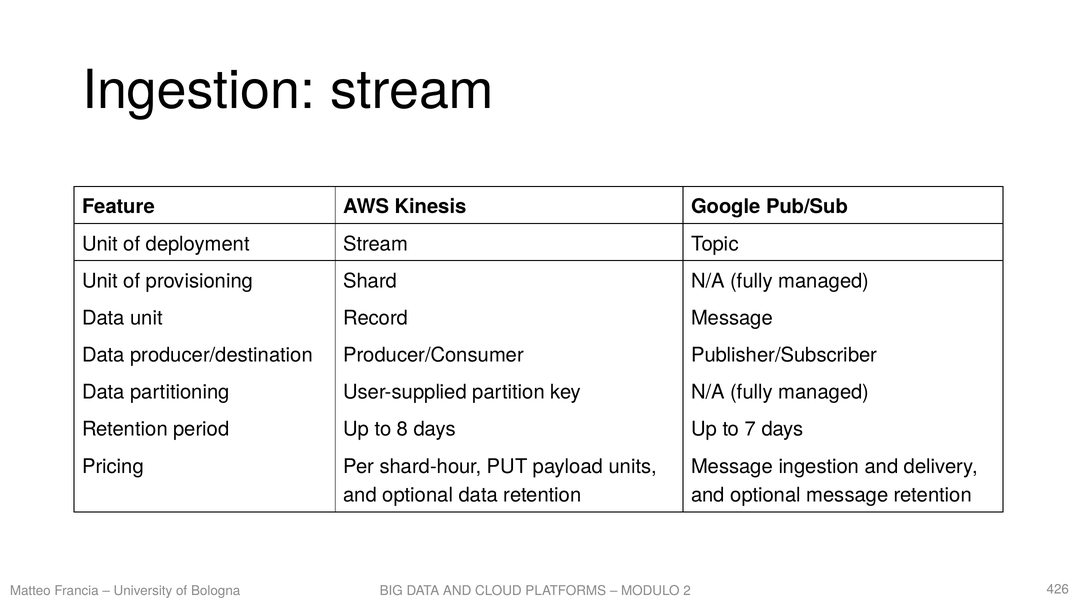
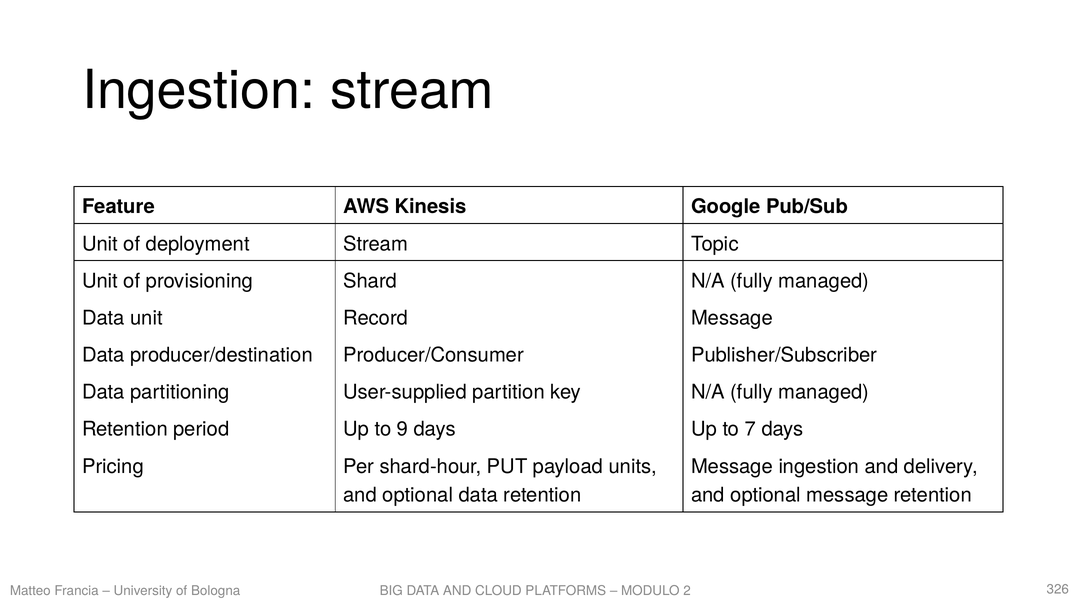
8: 8 -> 9
426: 426 -> 326
